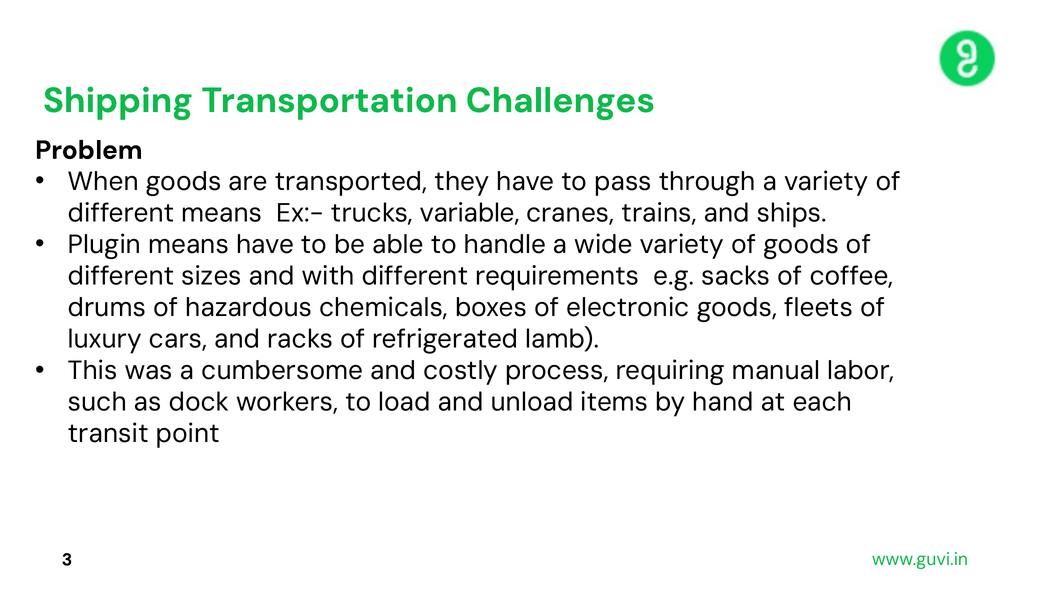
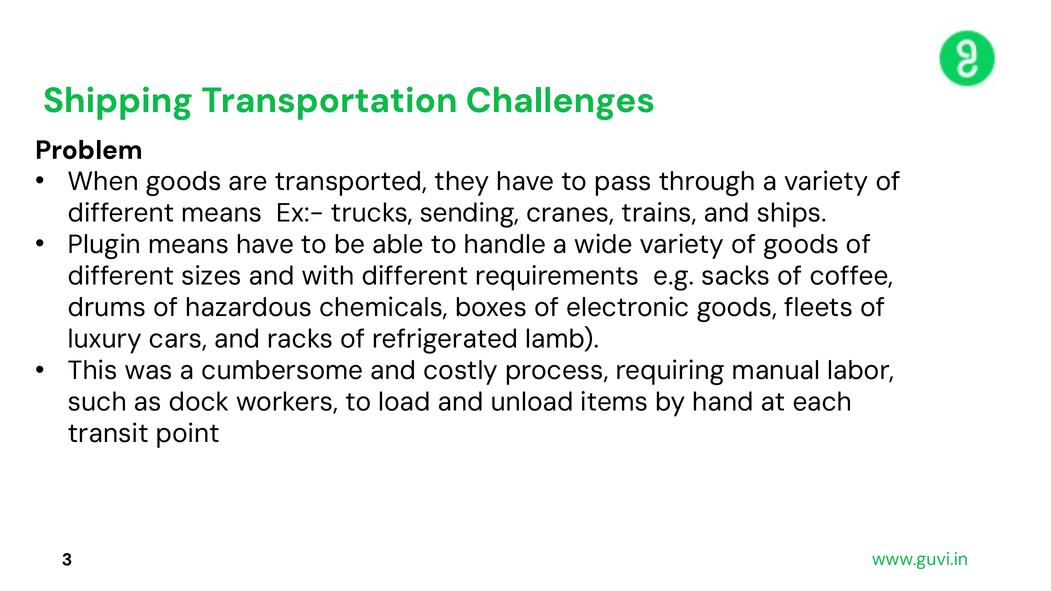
variable: variable -> sending
